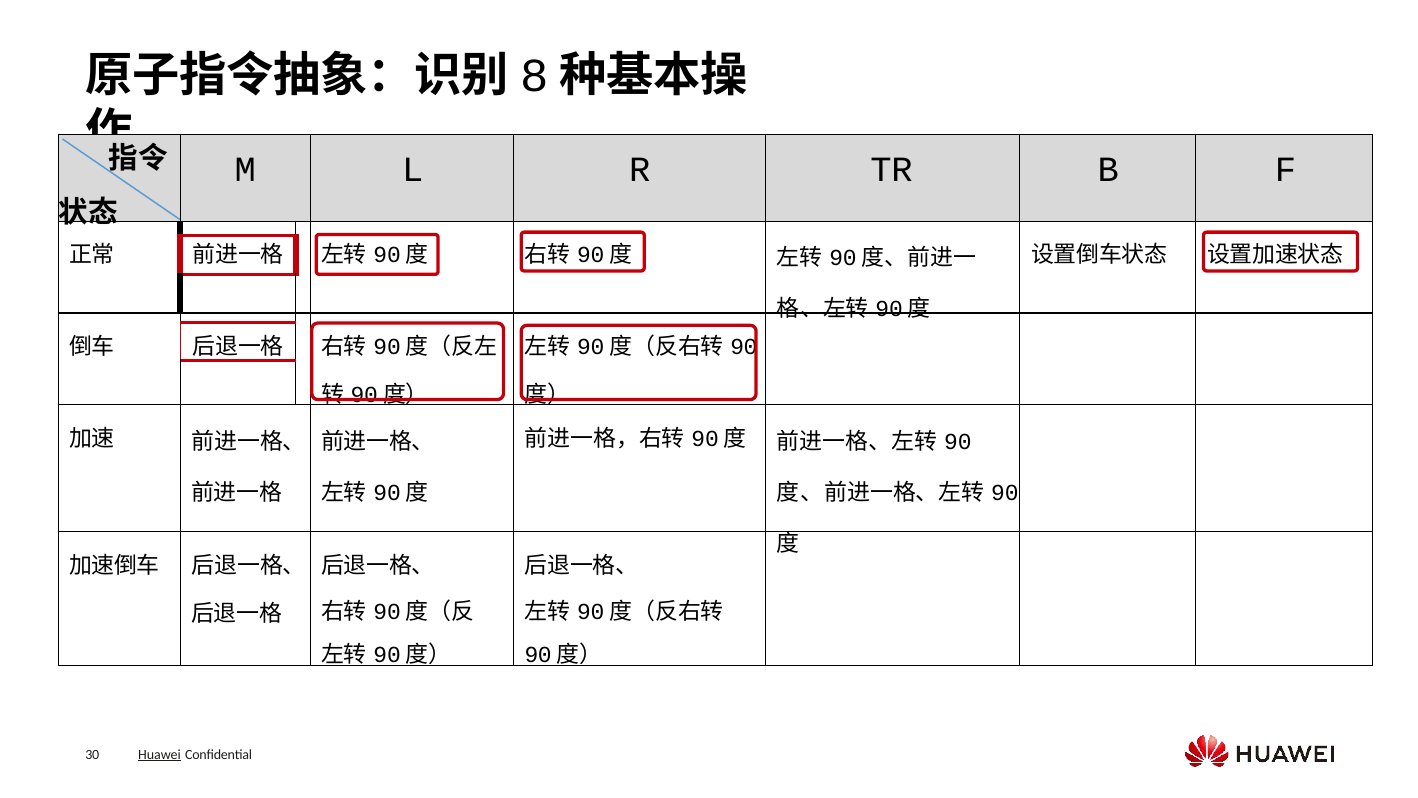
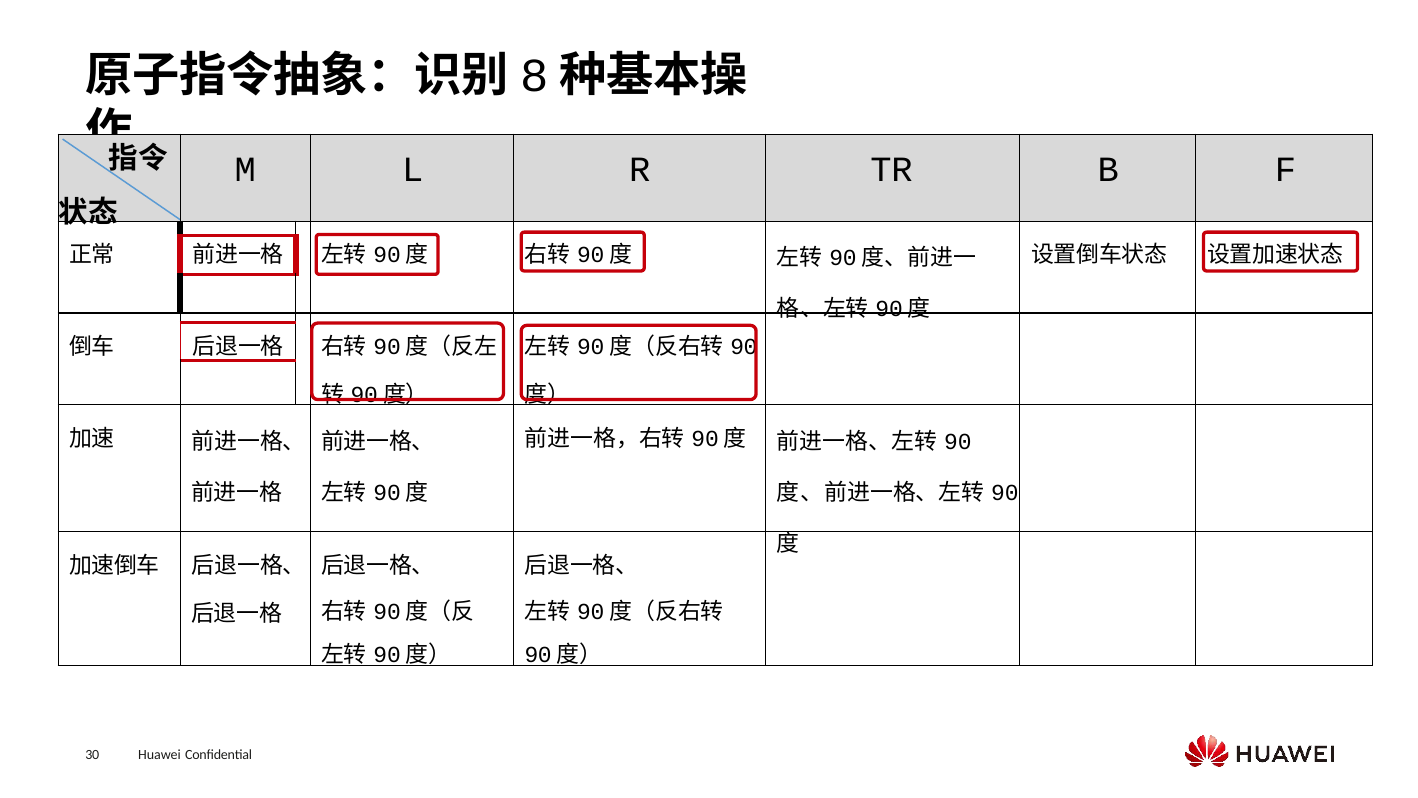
Huawei underline: present -> none
